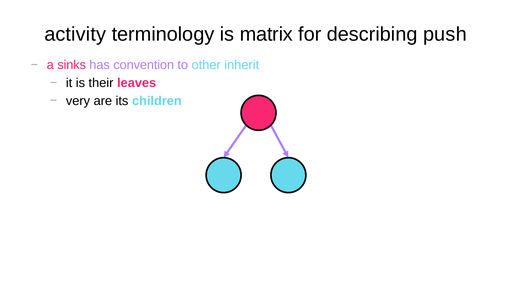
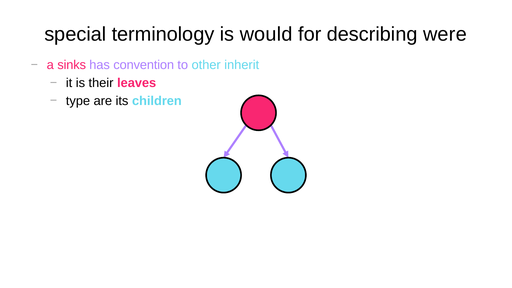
activity: activity -> special
matrix: matrix -> would
push: push -> were
very: very -> type
